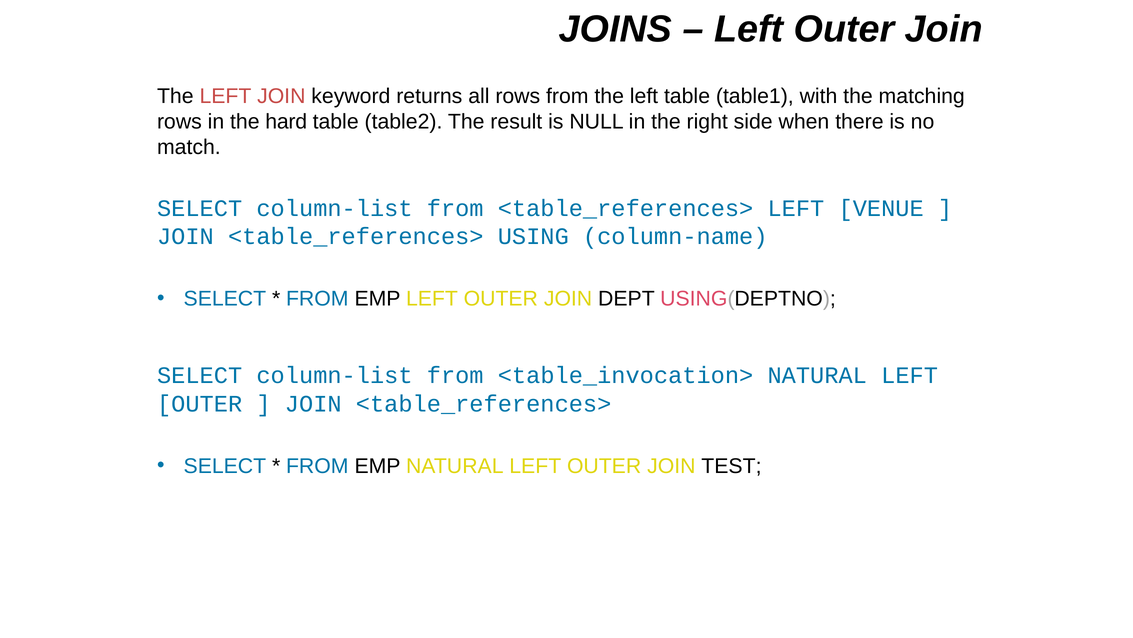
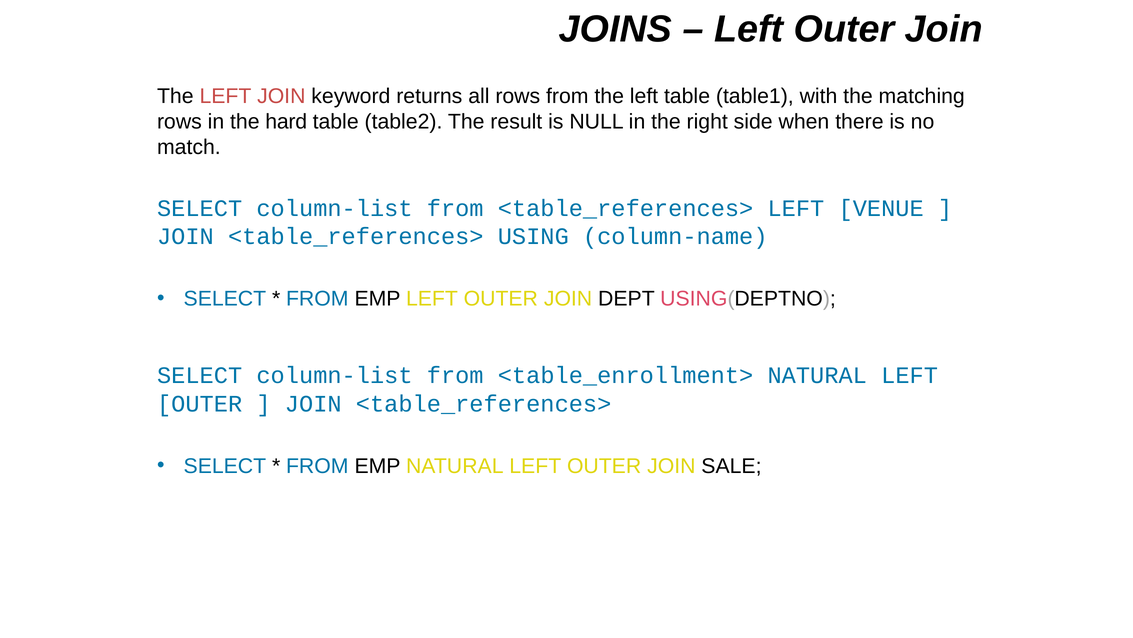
<table_invocation>: <table_invocation> -> <table_enrollment>
TEST: TEST -> SALE
